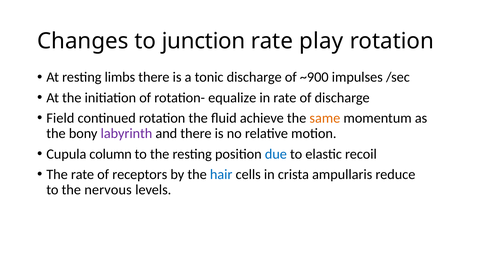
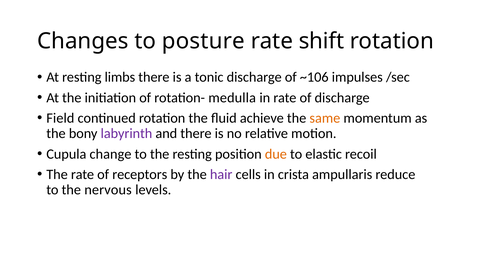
junction: junction -> posture
play: play -> shift
~900: ~900 -> ~106
equalize: equalize -> medulla
column: column -> change
due colour: blue -> orange
hair colour: blue -> purple
